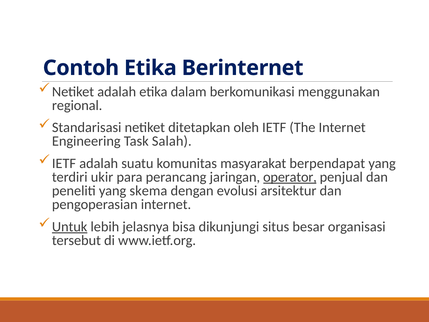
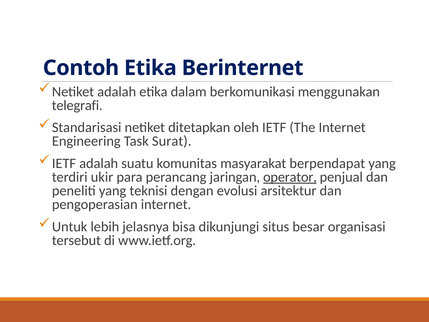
regional: regional -> telegrafi
Salah: Salah -> Surat
skema: skema -> teknisi
Untuk underline: present -> none
